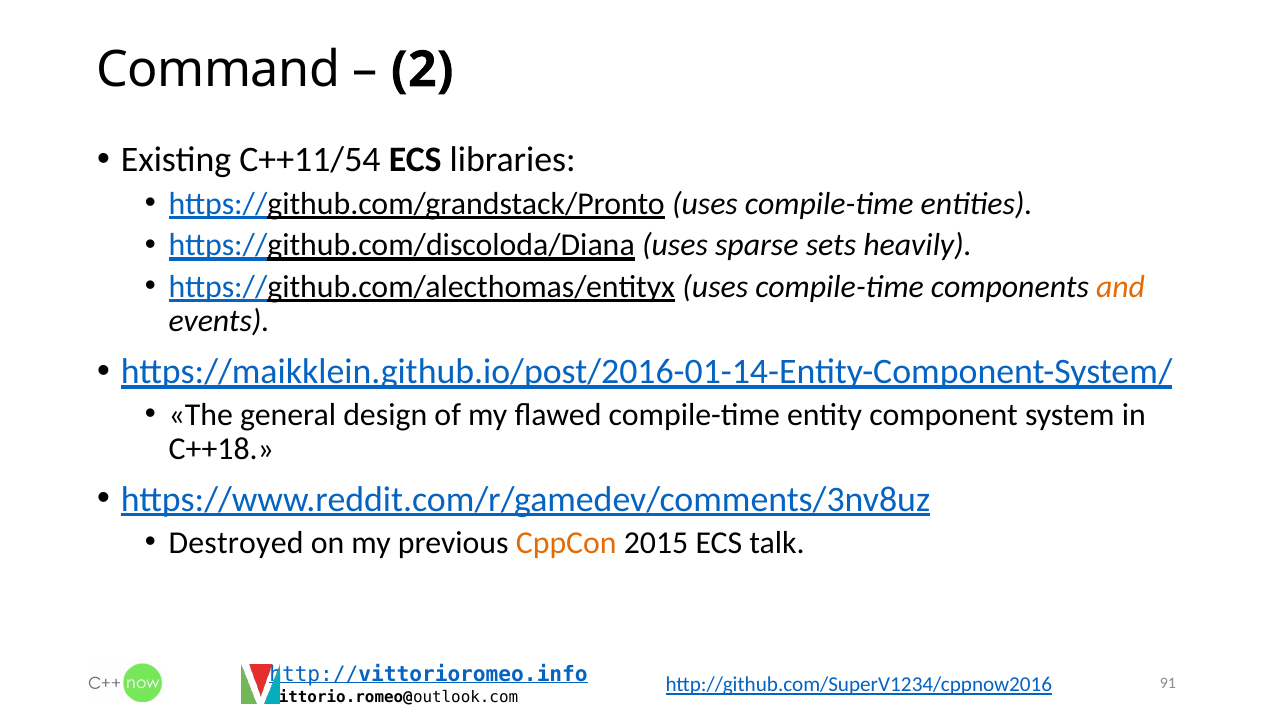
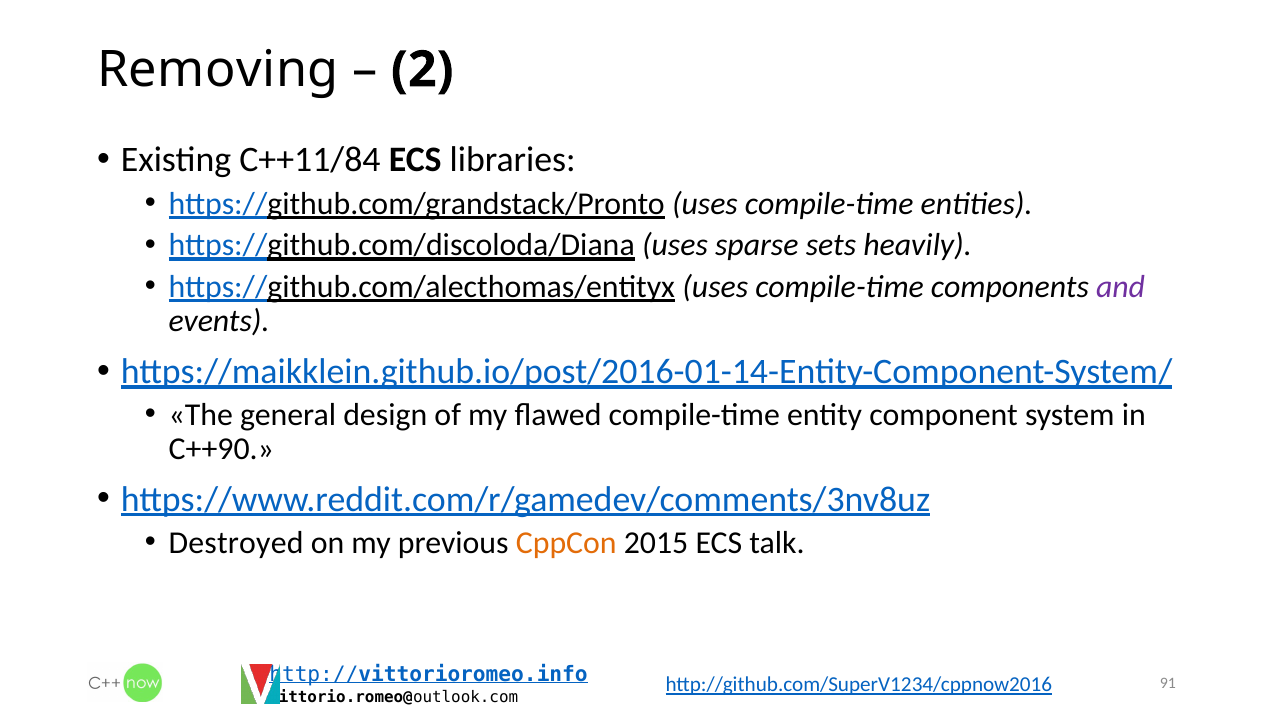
Command: Command -> Removing
C++11/54: C++11/54 -> C++11/84
and colour: orange -> purple
C++18: C++18 -> C++90
